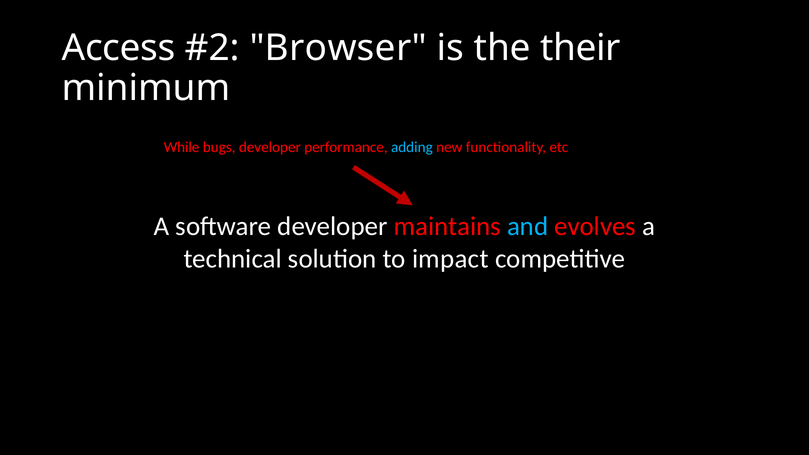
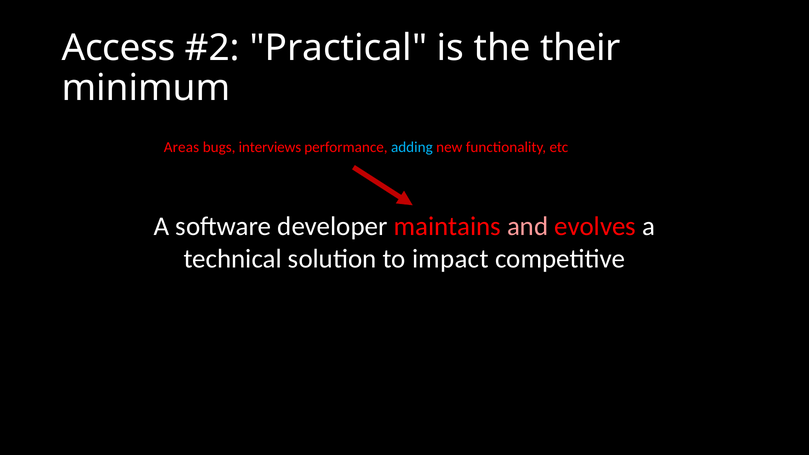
Browser: Browser -> Practical
While: While -> Areas
bugs developer: developer -> interviews
and colour: light blue -> pink
